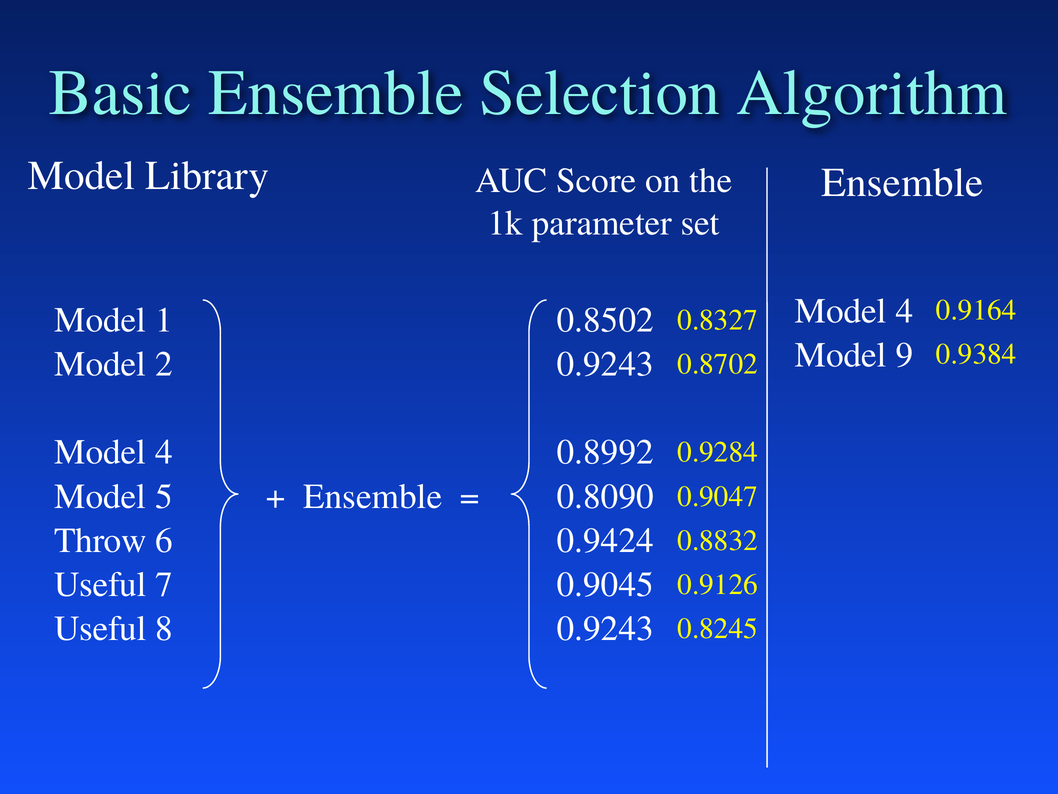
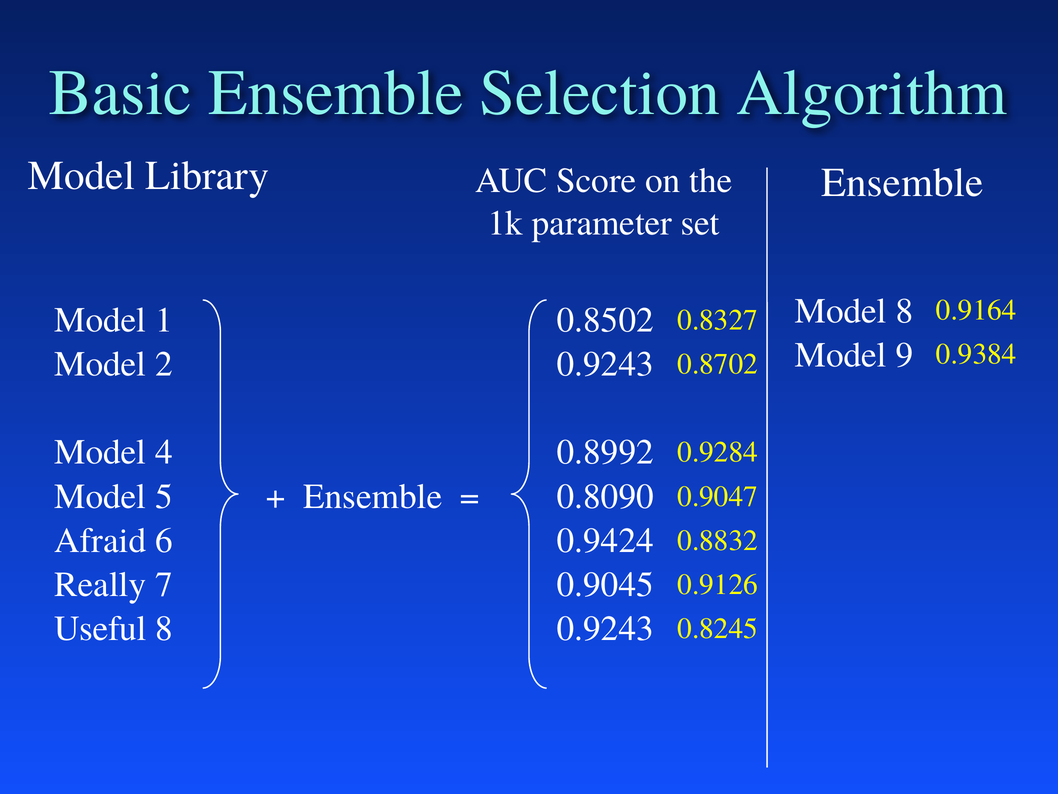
4 at (904, 311): 4 -> 8
Throw: Throw -> Afraid
Useful at (100, 584): Useful -> Really
